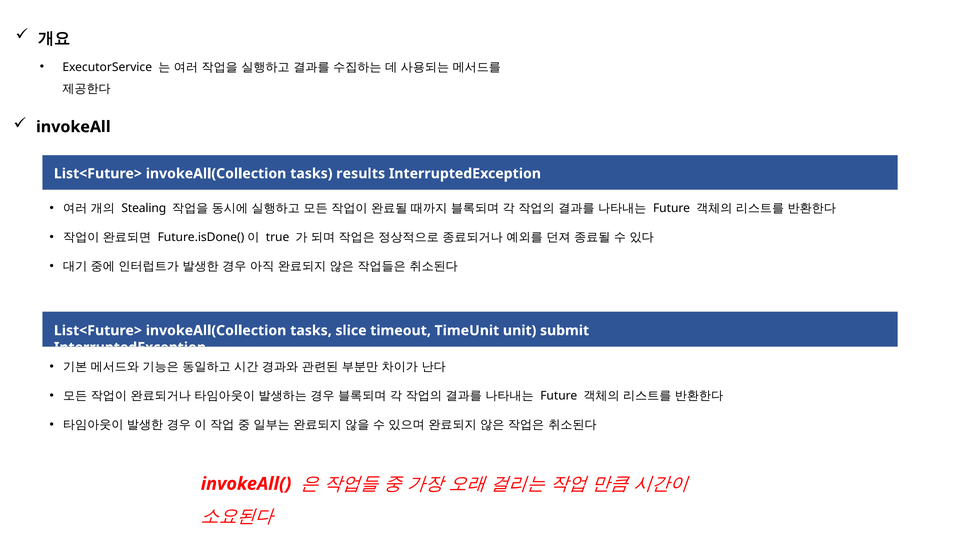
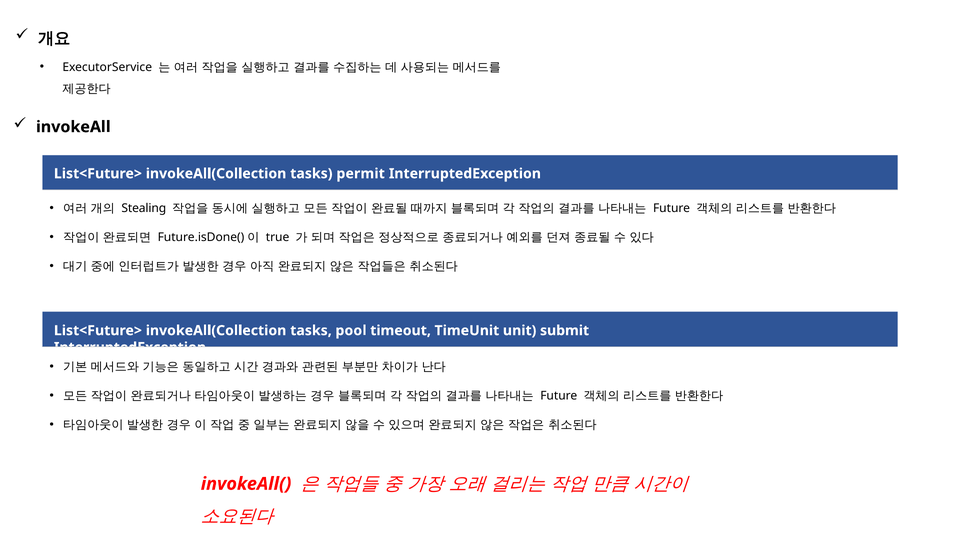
results: results -> permit
slice: slice -> pool
